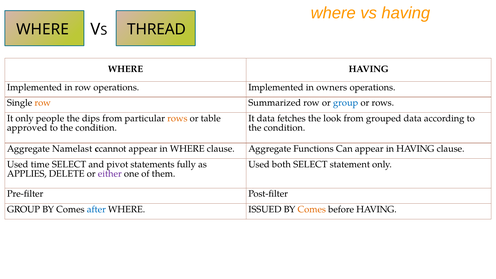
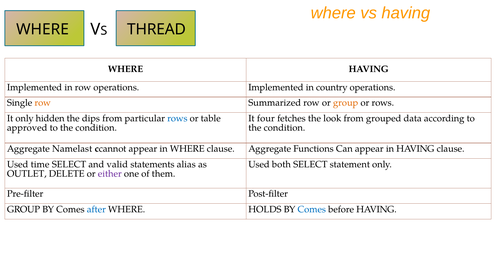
owners: owners -> country
group at (346, 103) colour: blue -> orange
people: people -> hidden
rows at (177, 118) colour: orange -> blue
It data: data -> four
pivot: pivot -> valid
fully: fully -> alias
APPLIES: APPLIES -> OUTLET
ISSUED: ISSUED -> HOLDS
Comes at (312, 209) colour: orange -> blue
